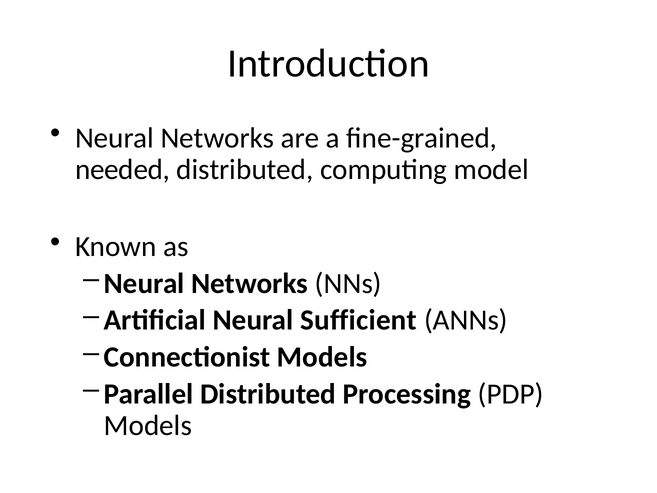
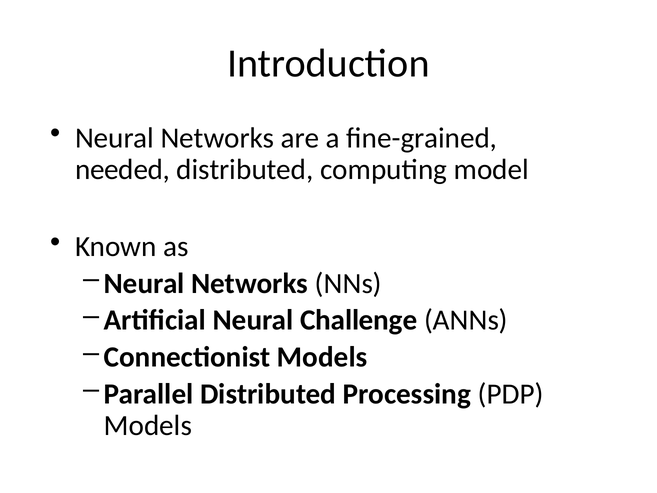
Sufficient: Sufficient -> Challenge
